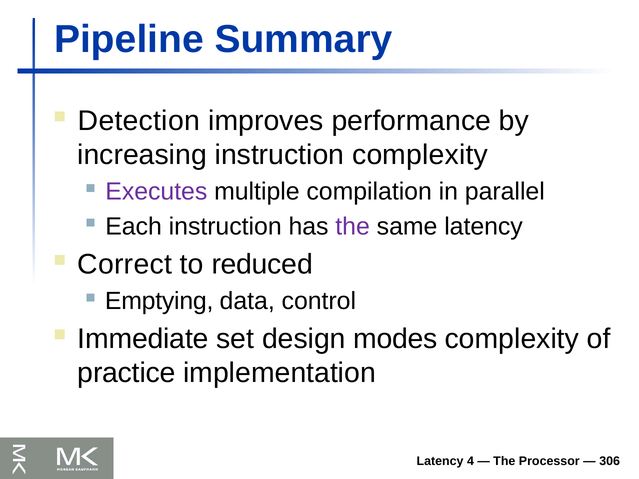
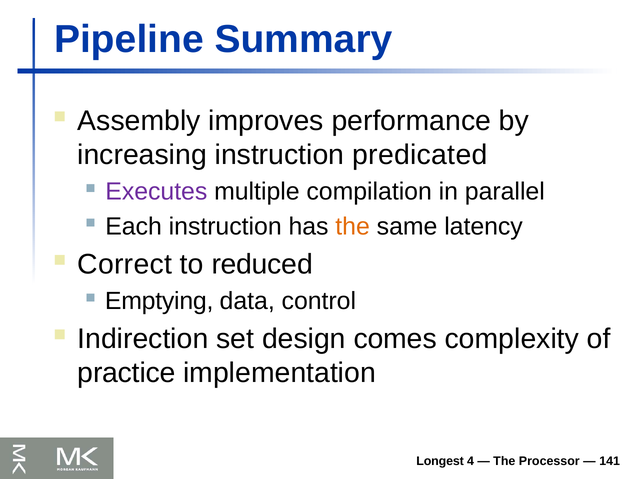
Detection: Detection -> Assembly
instruction complexity: complexity -> predicated
the at (353, 227) colour: purple -> orange
Immediate: Immediate -> Indirection
modes: modes -> comes
Latency at (440, 461): Latency -> Longest
306: 306 -> 141
